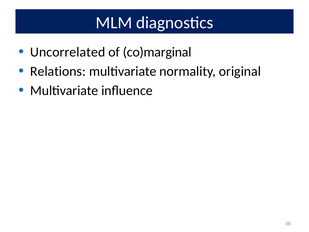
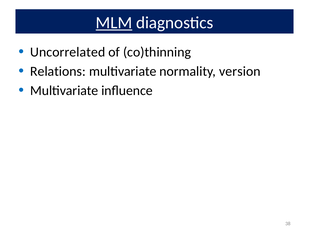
MLM underline: none -> present
co)marginal: co)marginal -> co)thinning
original: original -> version
